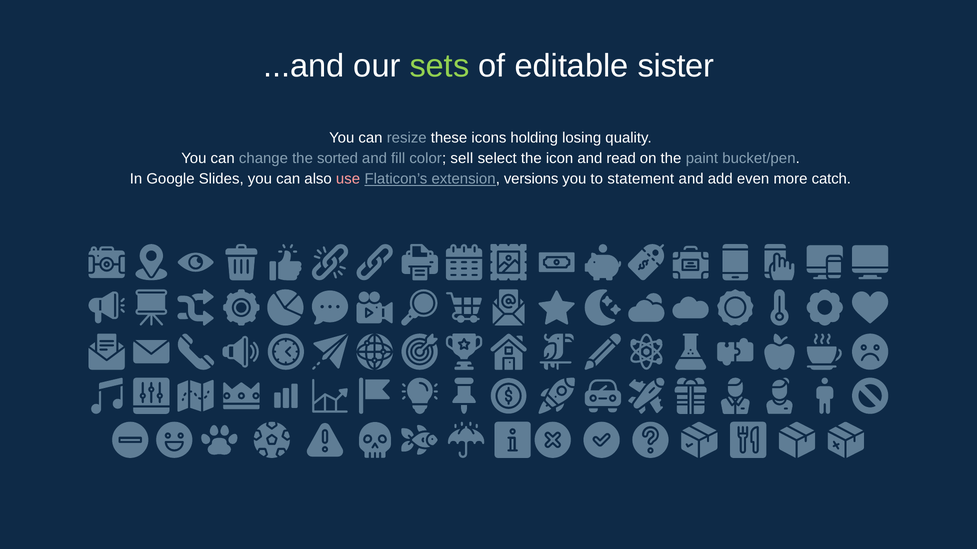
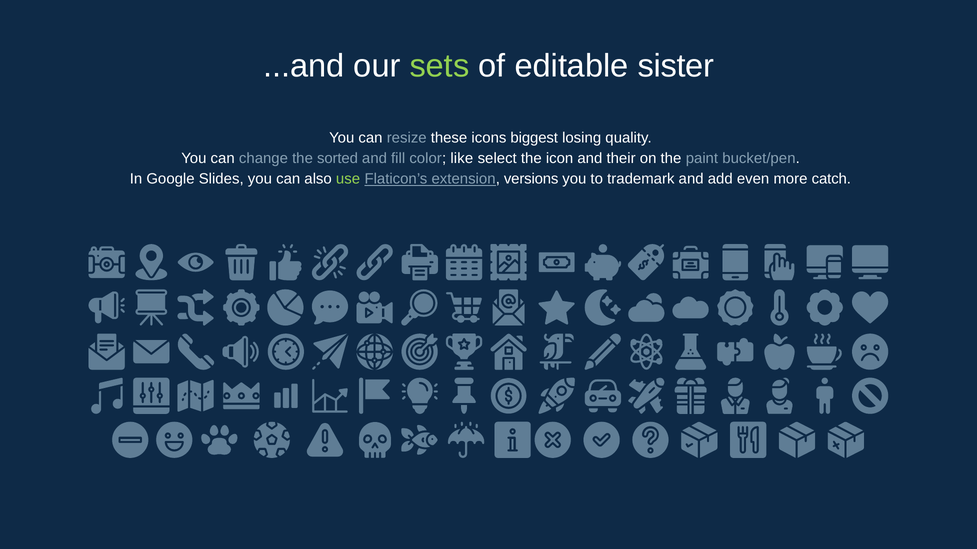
holding: holding -> biggest
sell: sell -> like
read: read -> their
use colour: pink -> light green
statement: statement -> trademark
